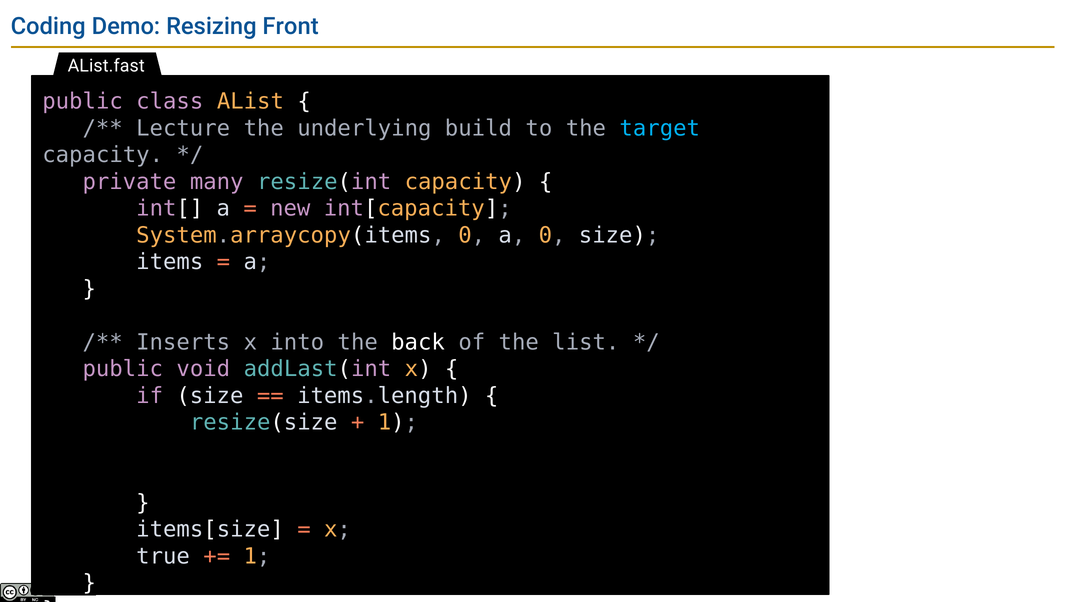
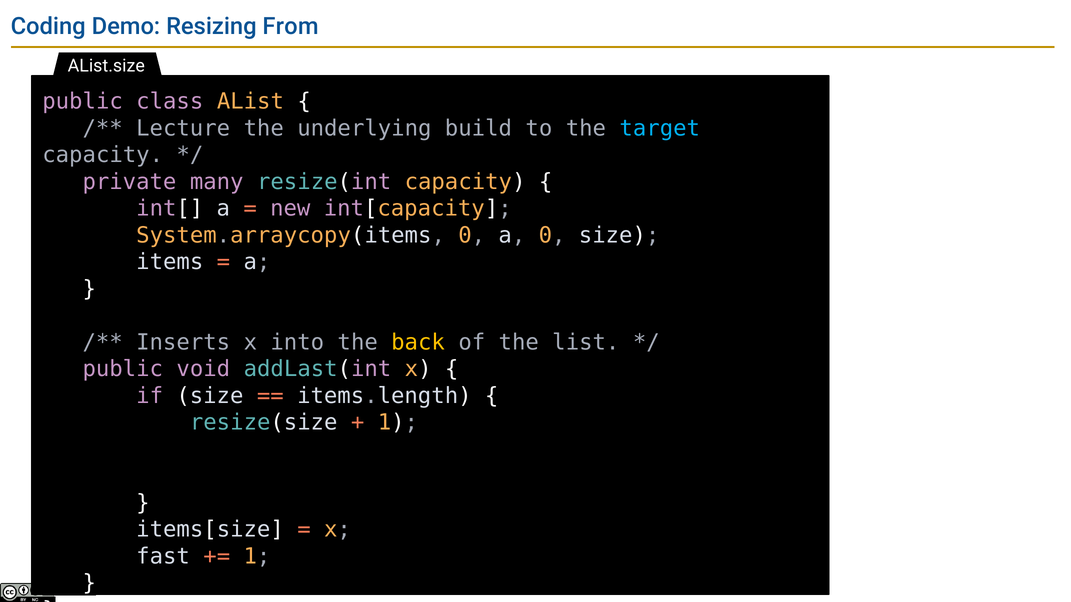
Front: Front -> From
AList.fast: AList.fast -> AList.size
back colour: white -> yellow
true: true -> fast
